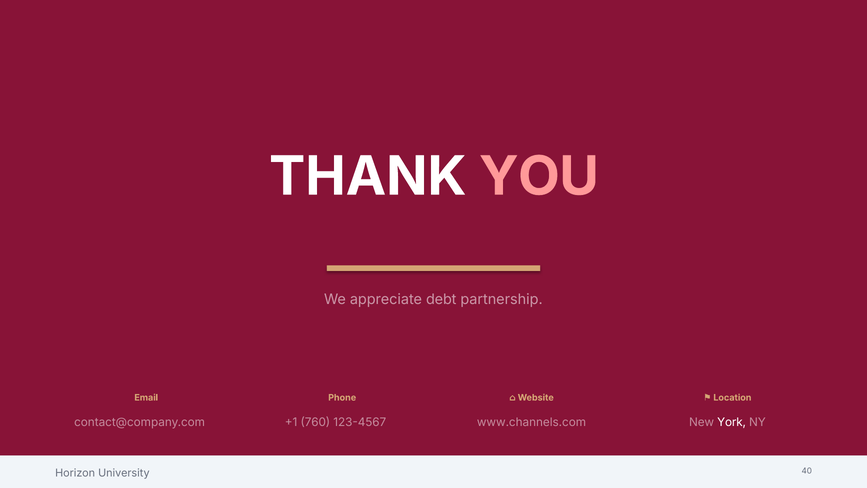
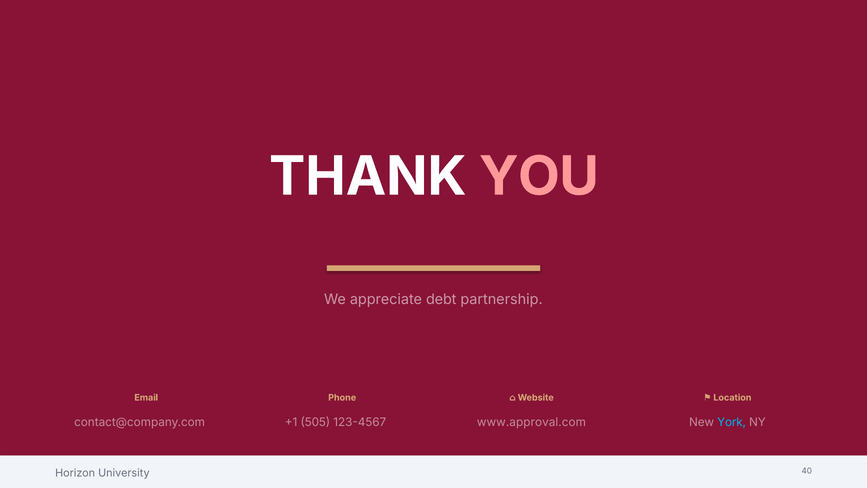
760: 760 -> 505
www.channels.com: www.channels.com -> www.approval.com
York colour: white -> light blue
